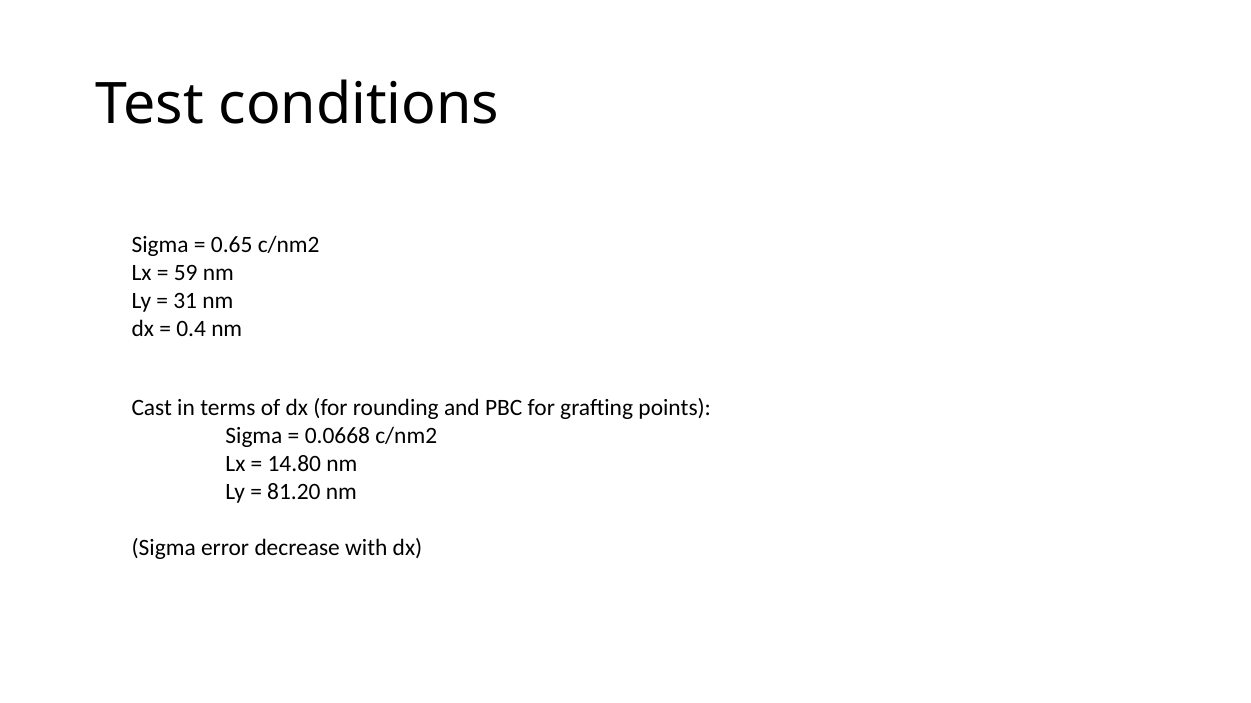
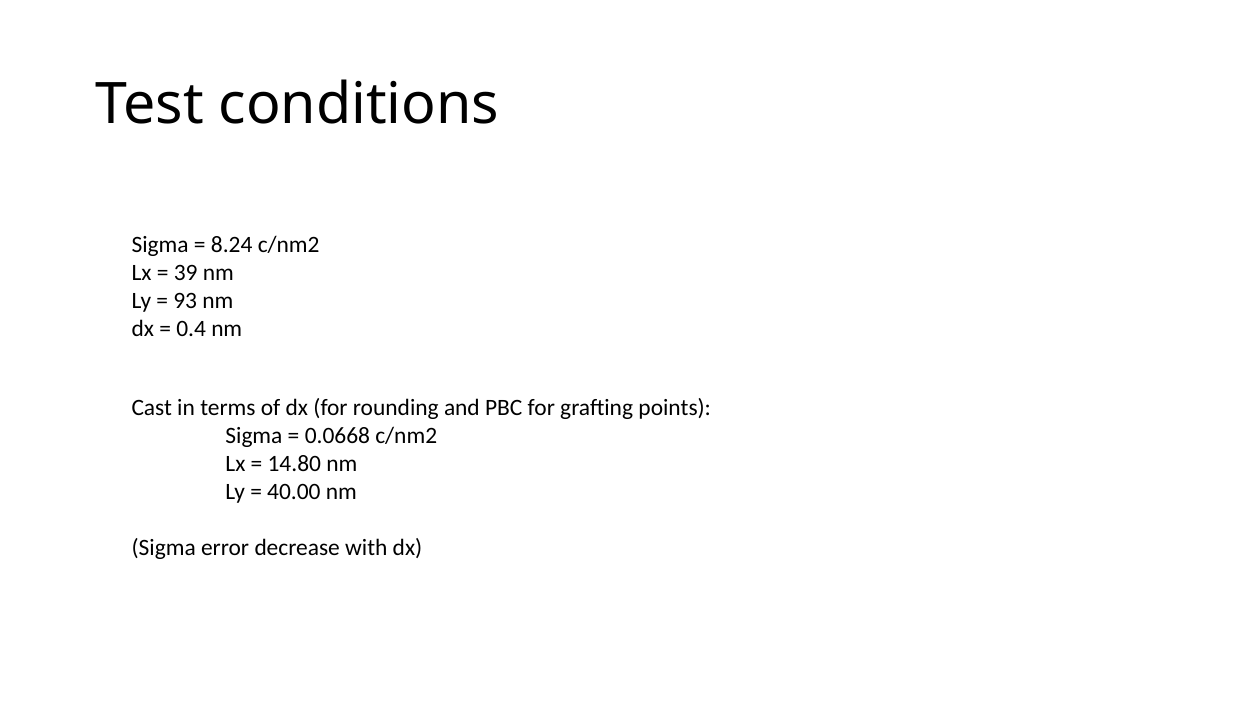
0.65: 0.65 -> 8.24
59: 59 -> 39
31: 31 -> 93
81.20: 81.20 -> 40.00
